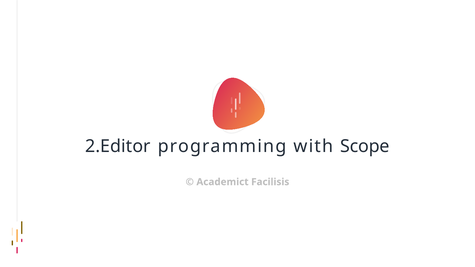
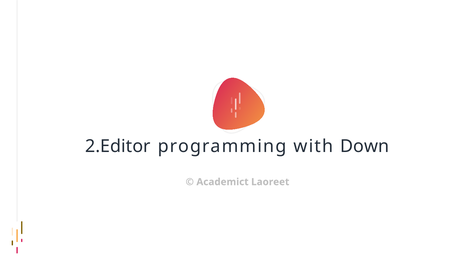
Scope: Scope -> Down
Facilisis: Facilisis -> Laoreet
